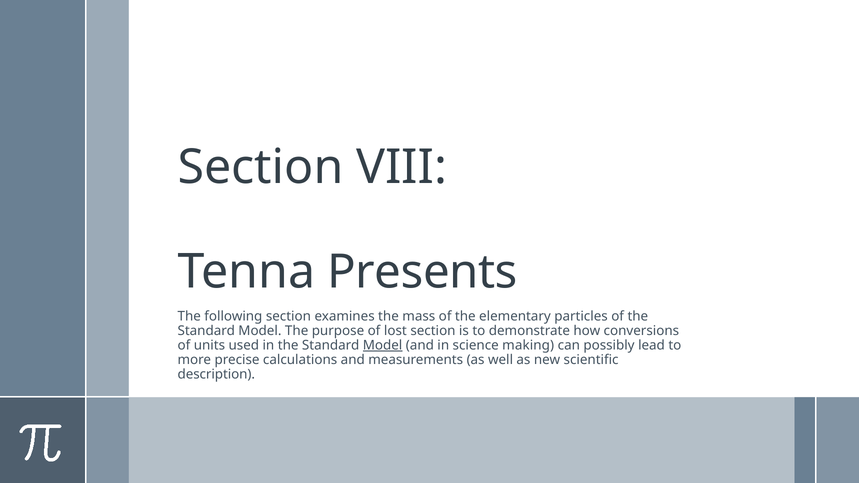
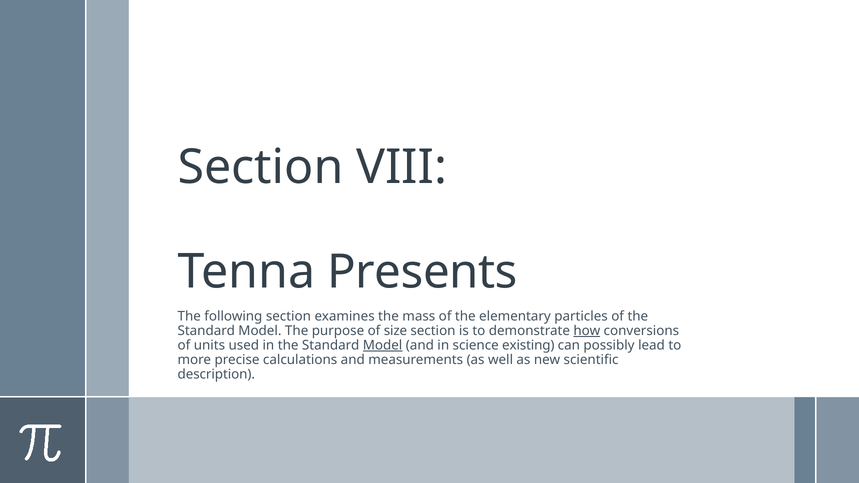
lost: lost -> size
how underline: none -> present
making: making -> existing
